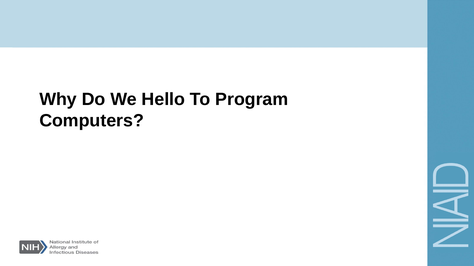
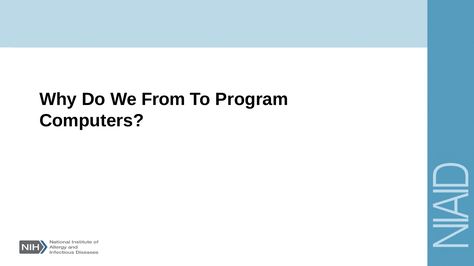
Hello: Hello -> From
